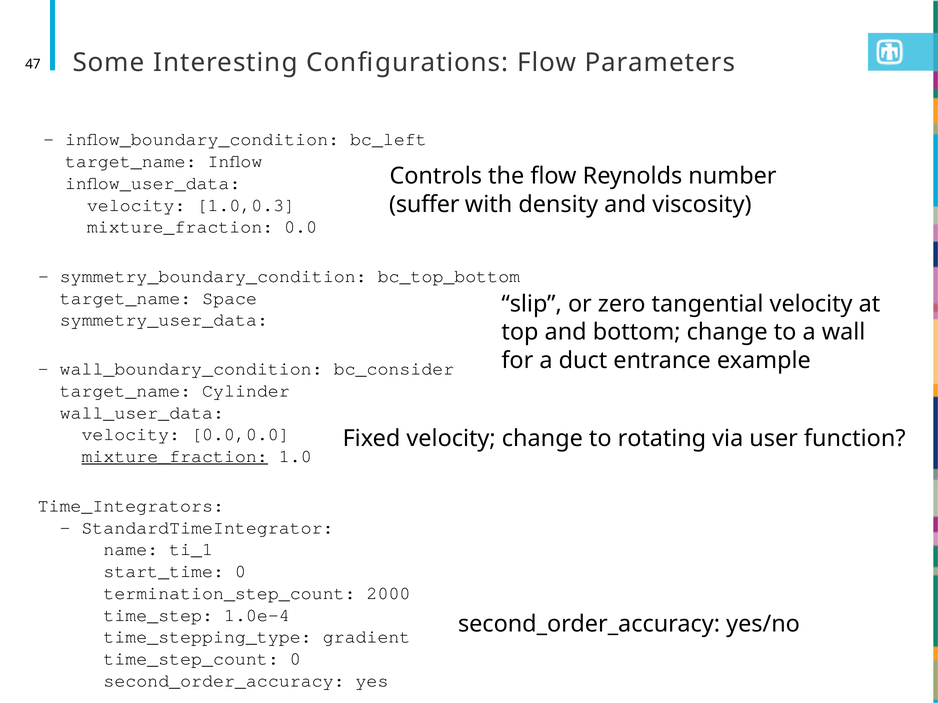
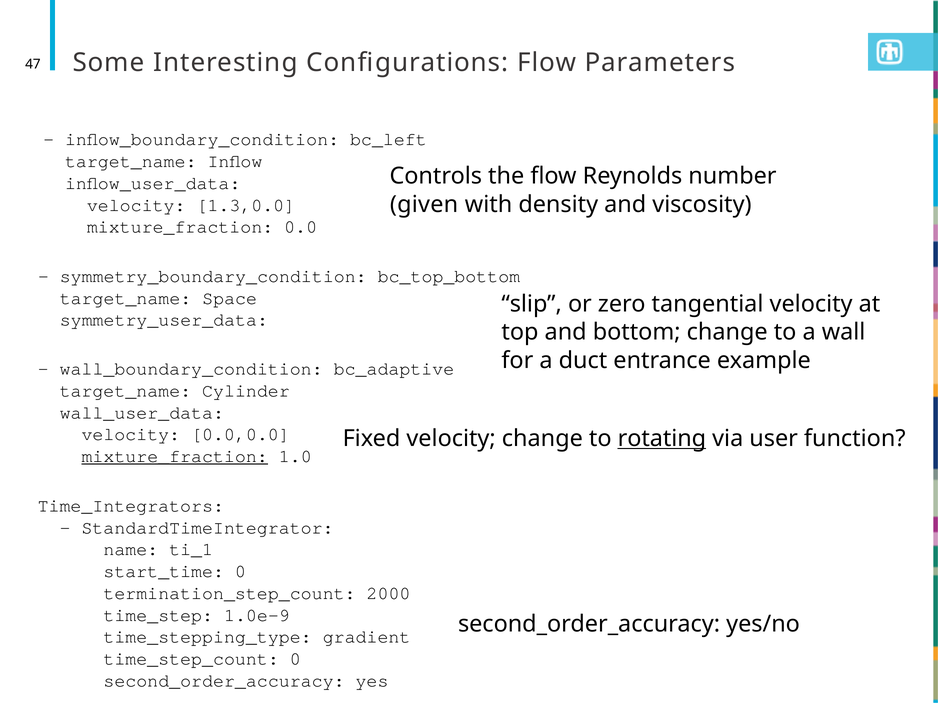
1.0,0.3: 1.0,0.3 -> 1.3,0.0
suffer: suffer -> given
bc_consider: bc_consider -> bc_adaptive
rotating underline: none -> present
1.0e-4: 1.0e-4 -> 1.0e-9
